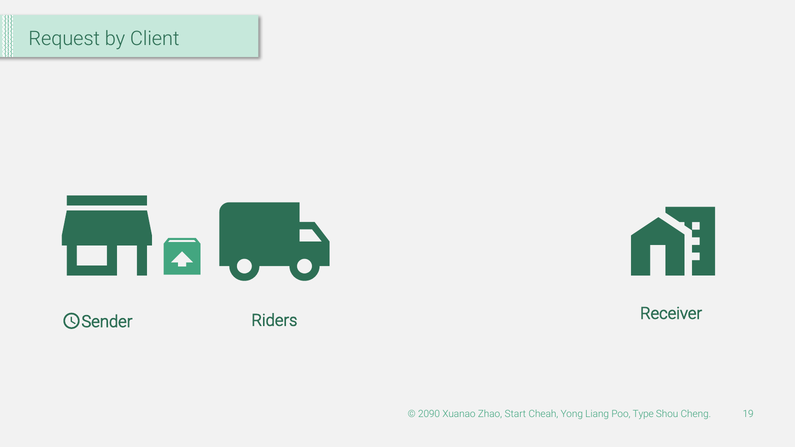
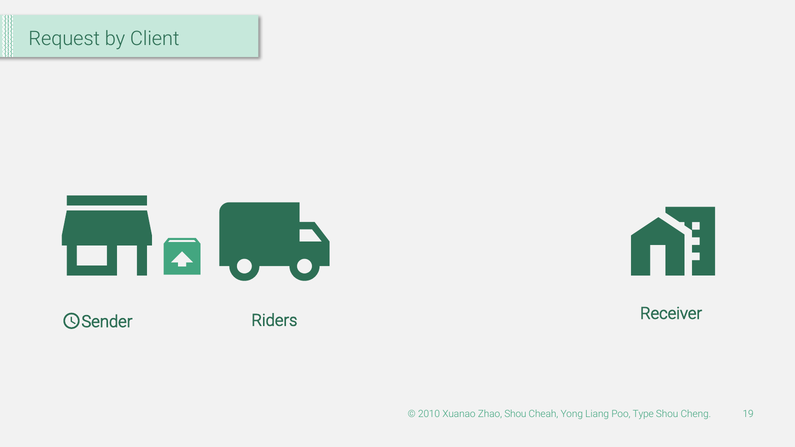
2090: 2090 -> 2010
Zhao Start: Start -> Shou
